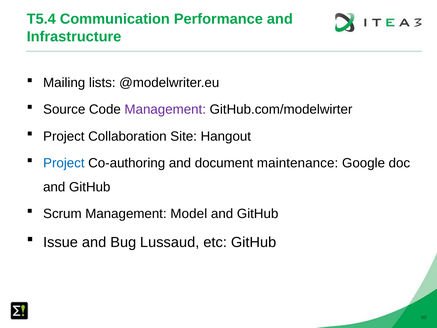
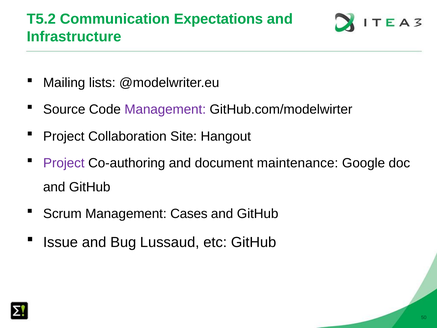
T5.4: T5.4 -> T5.2
Performance: Performance -> Expectations
Project at (64, 163) colour: blue -> purple
Model: Model -> Cases
